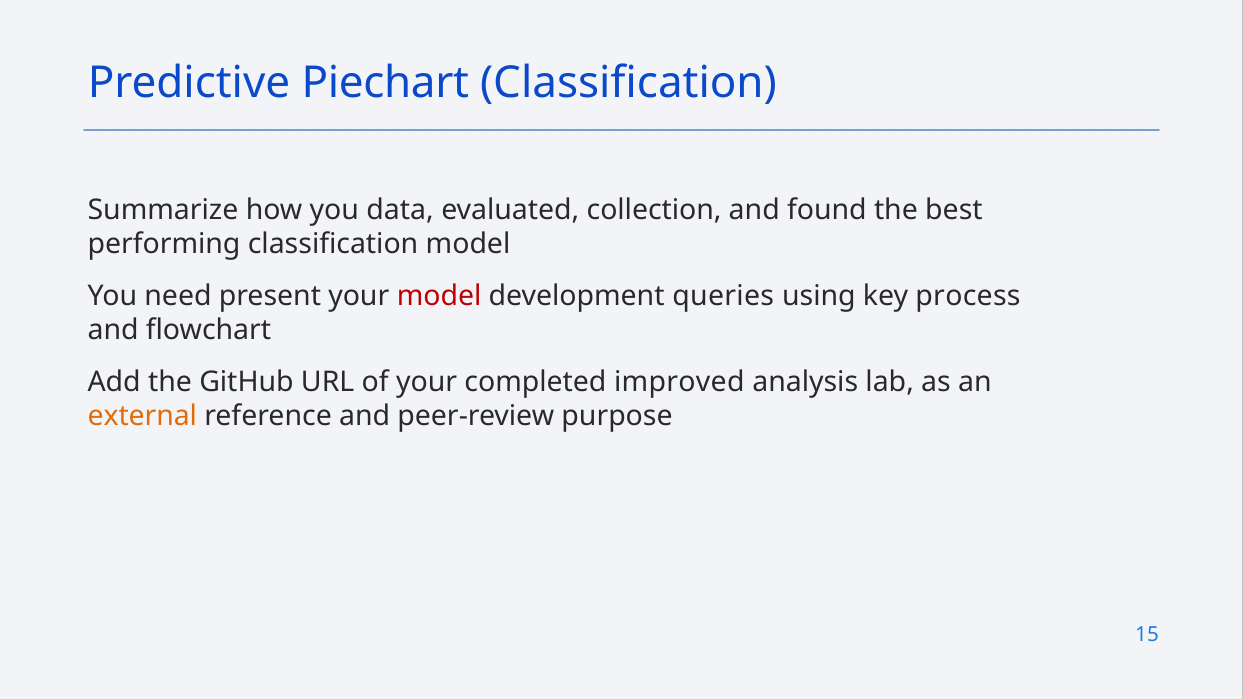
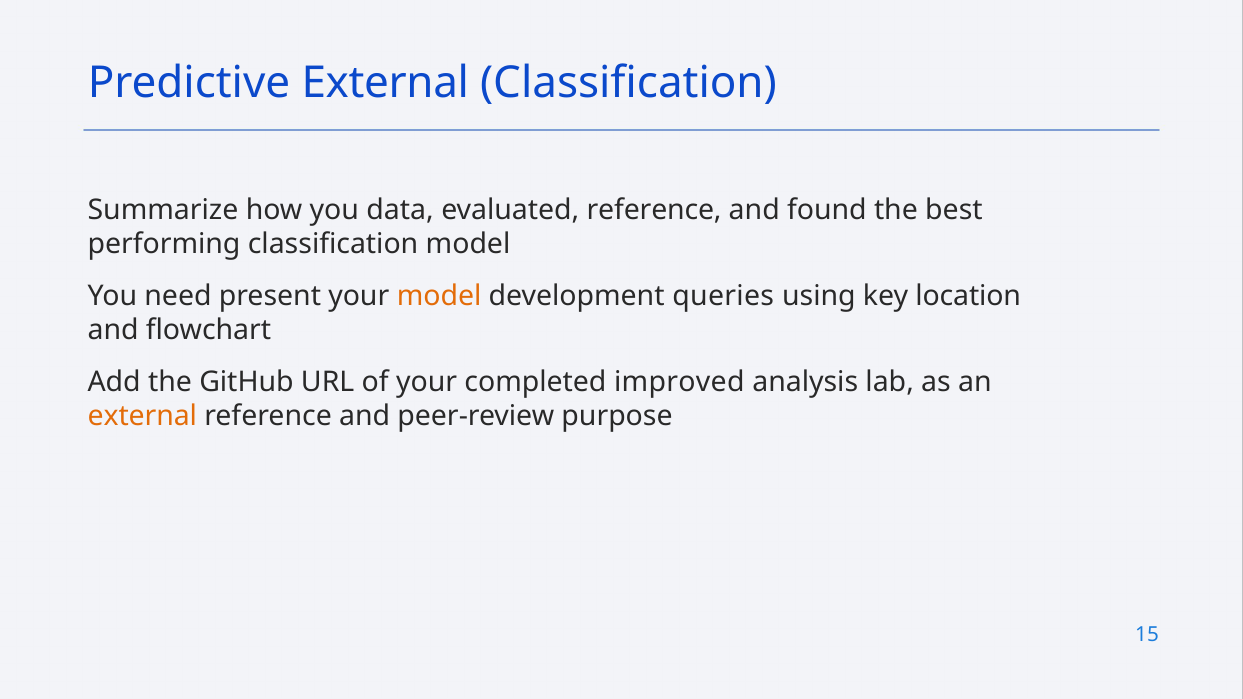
Predictive Piechart: Piechart -> External
evaluated collection: collection -> reference
model at (439, 296) colour: red -> orange
process: process -> location
